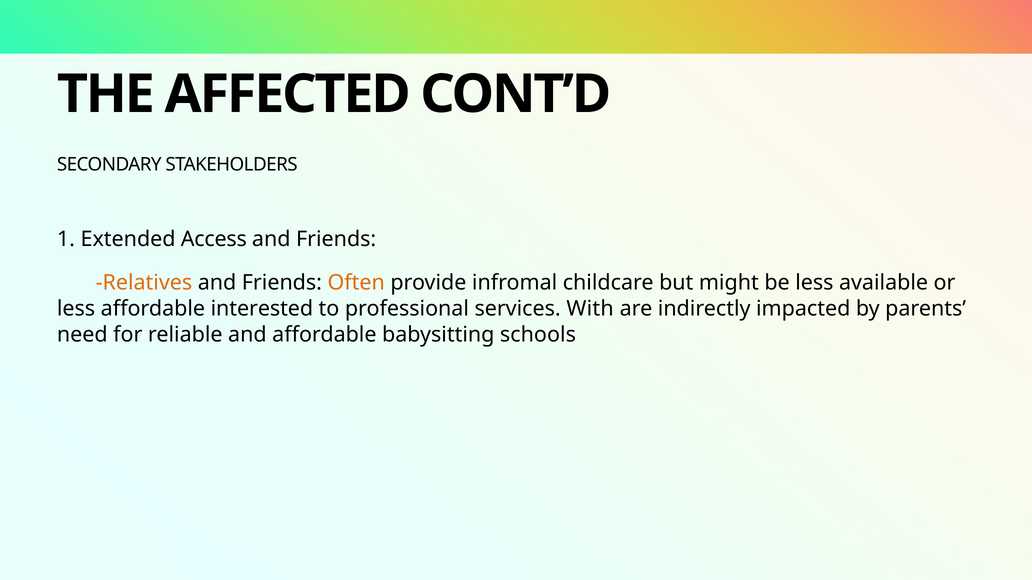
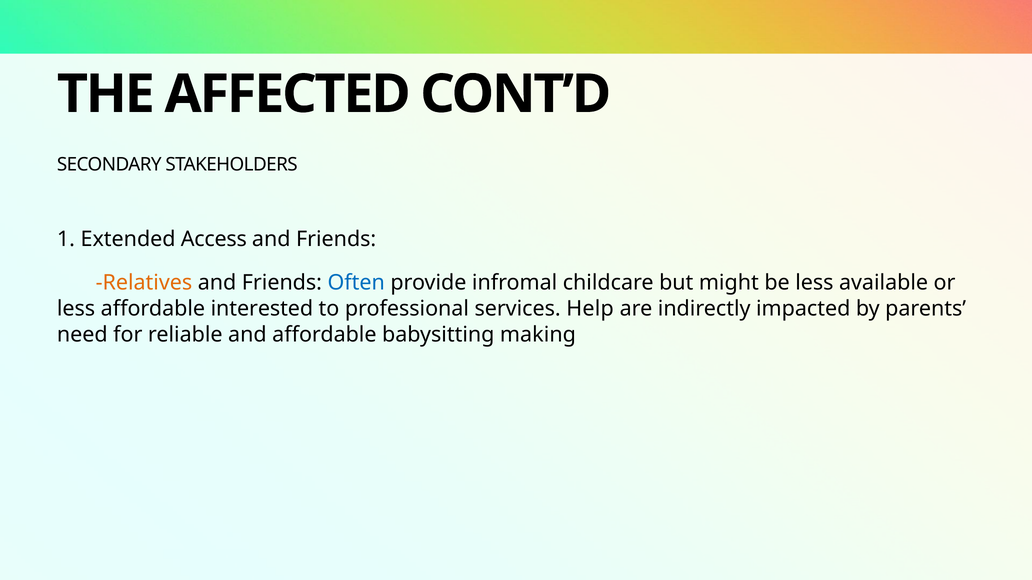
Often colour: orange -> blue
With: With -> Help
schools: schools -> making
